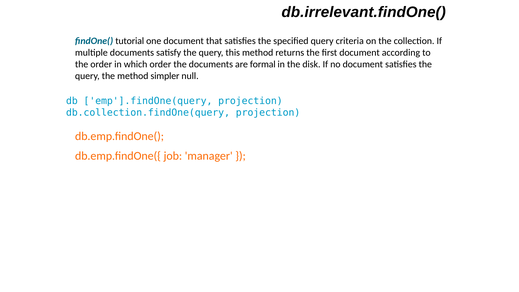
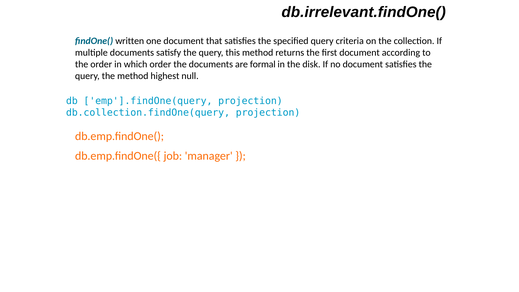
tutorial: tutorial -> written
simpler: simpler -> highest
